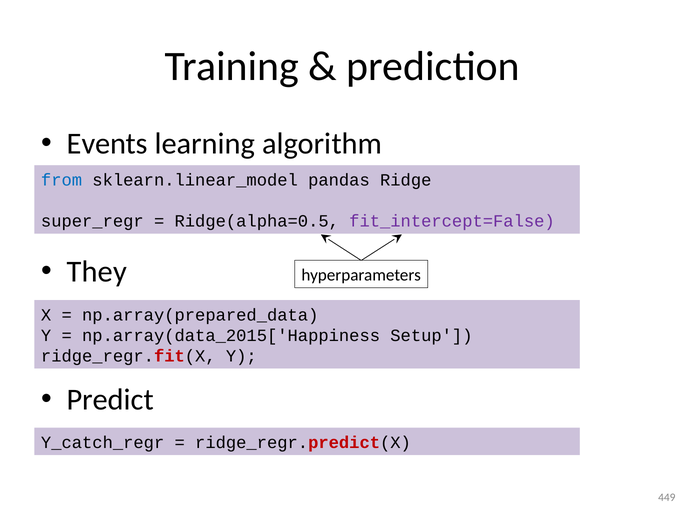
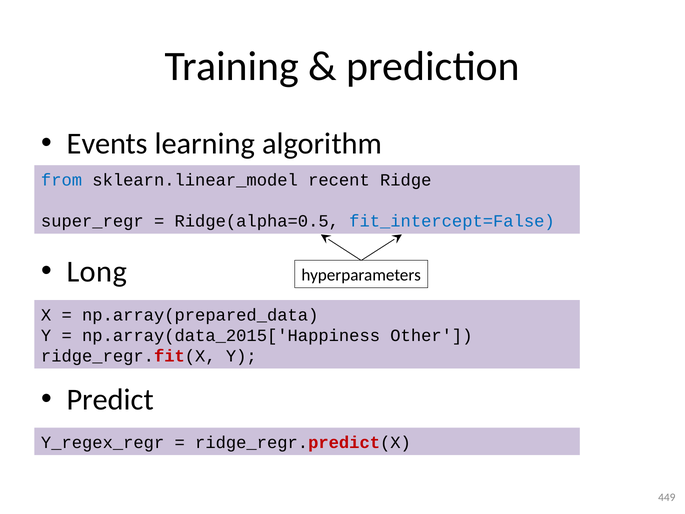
pandas: pandas -> recent
fit_intercept=False colour: purple -> blue
They: They -> Long
Setup: Setup -> Other
Y_catch_regr: Y_catch_regr -> Y_regex_regr
